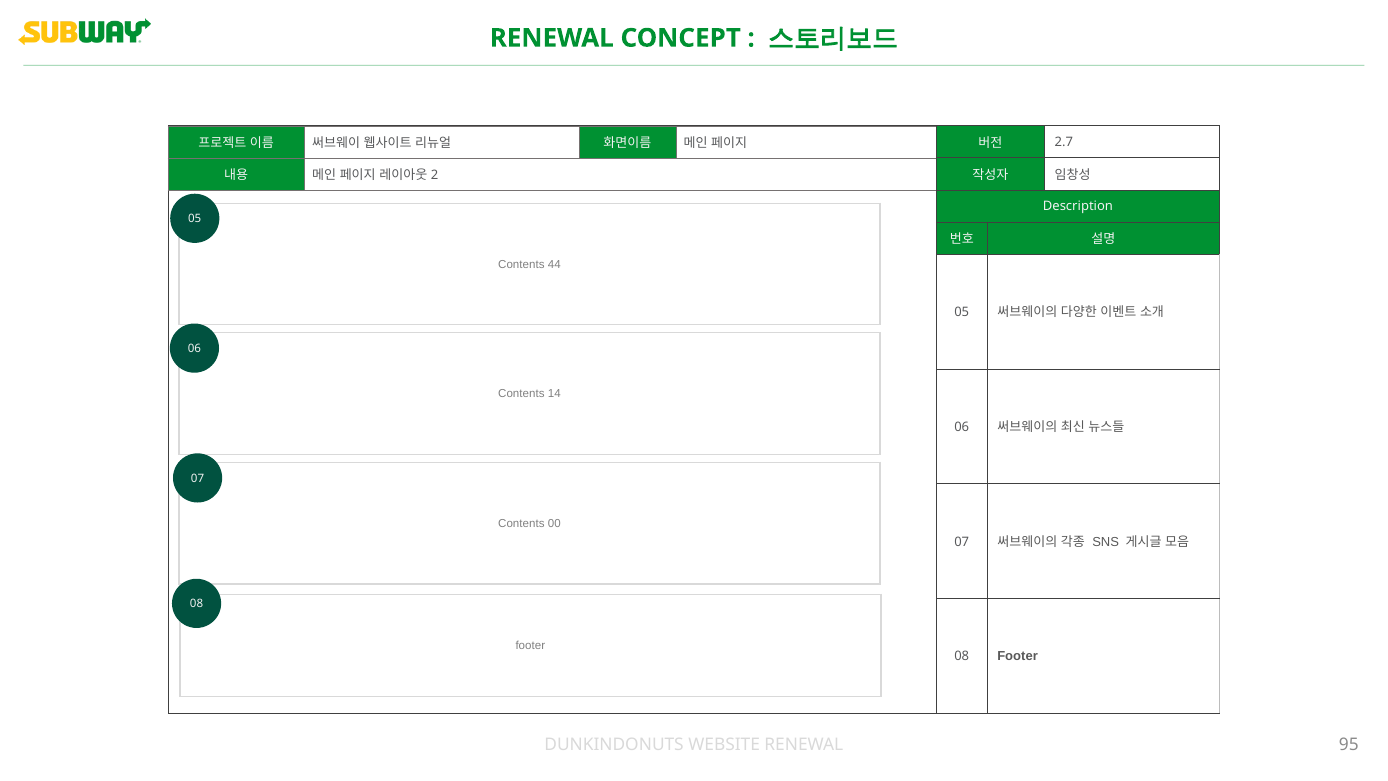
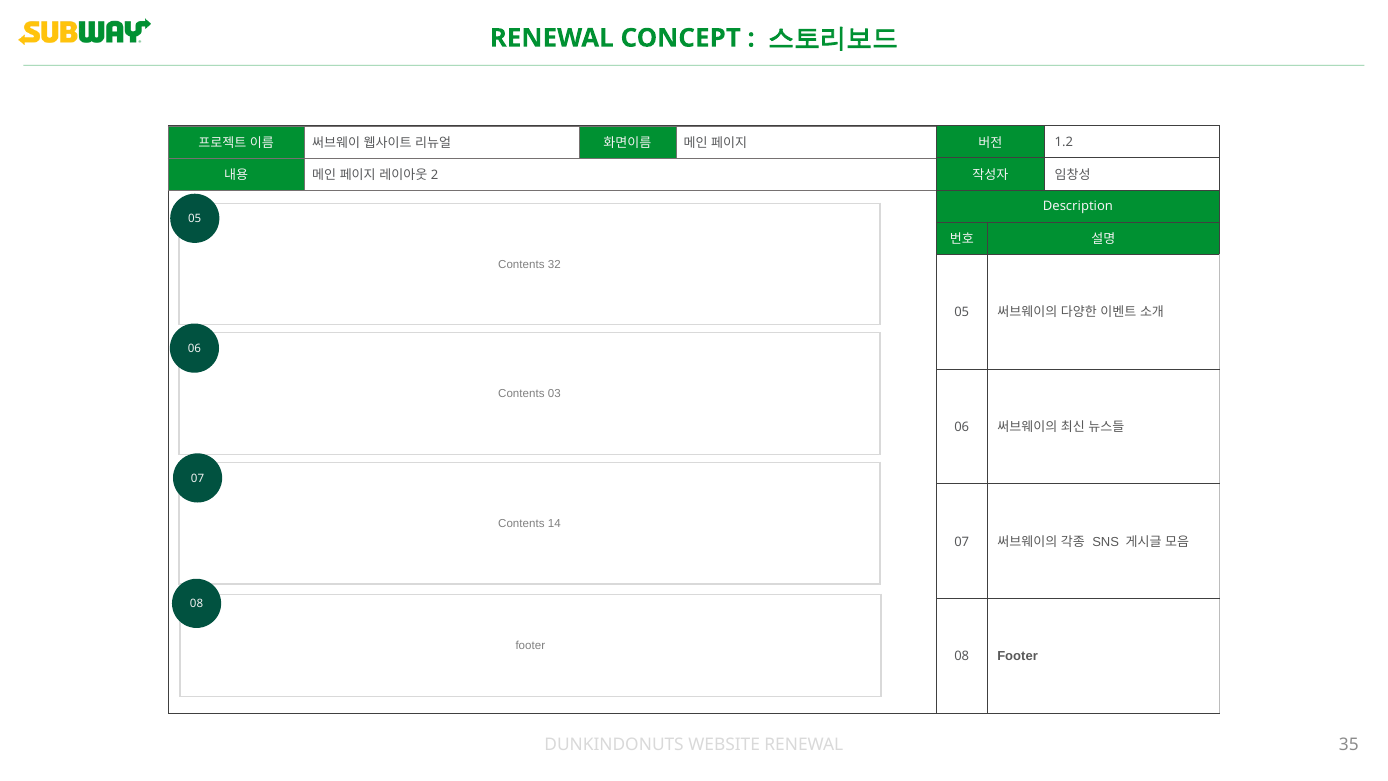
2.7: 2.7 -> 1.2
44: 44 -> 32
14: 14 -> 03
00: 00 -> 14
95: 95 -> 35
